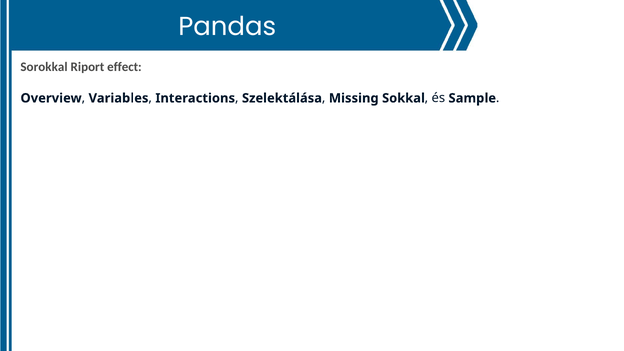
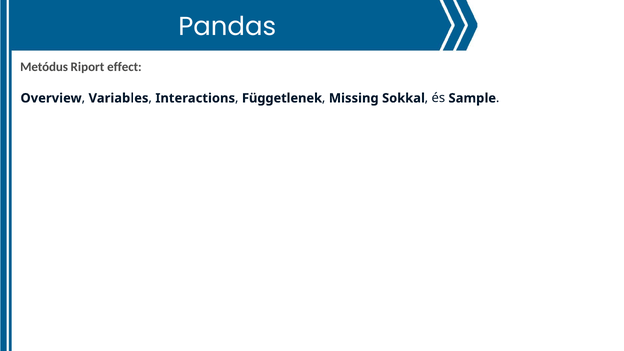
Sorokkal: Sorokkal -> Metódus
Szelektálása: Szelektálása -> Függetlenek
